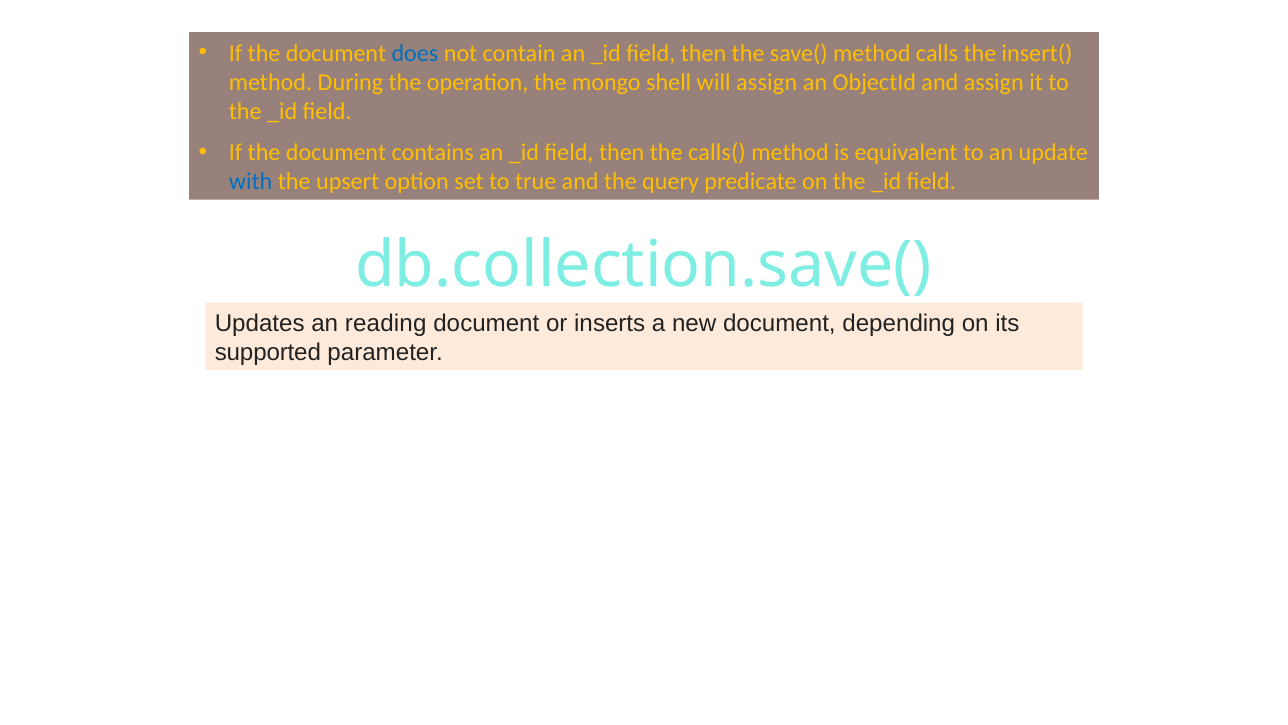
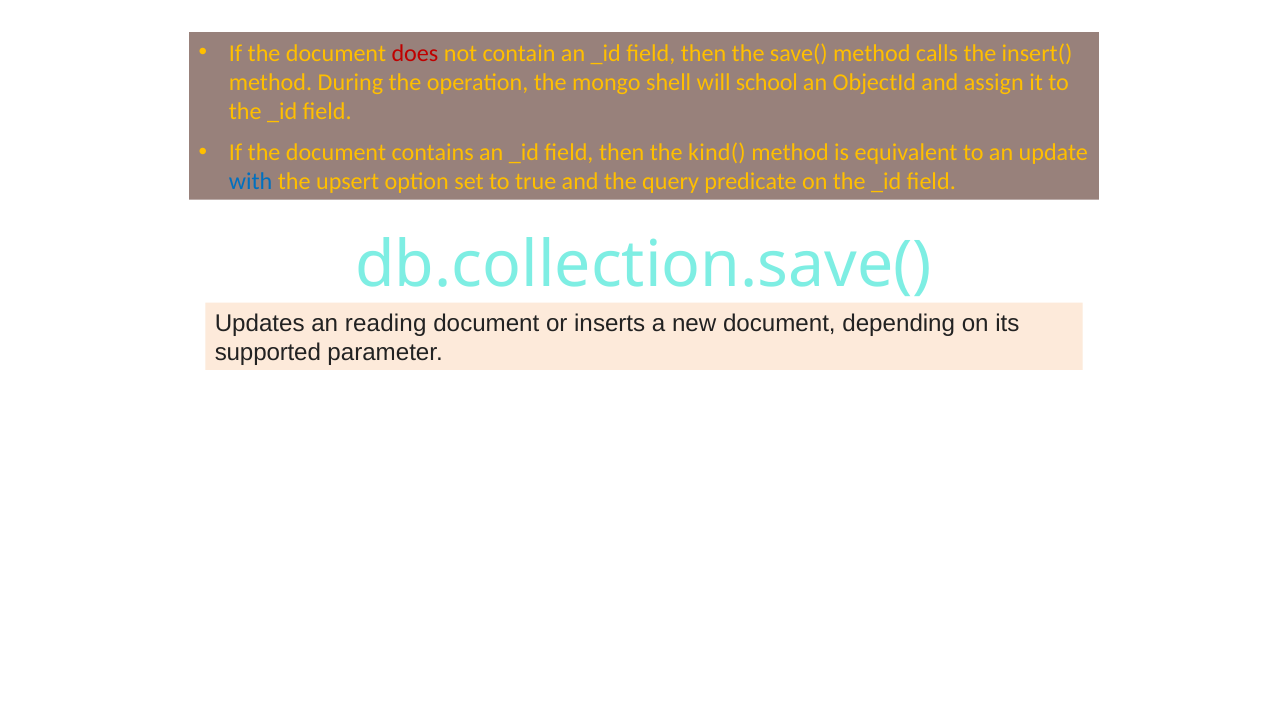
does colour: blue -> red
will assign: assign -> school
calls(: calls( -> kind(
